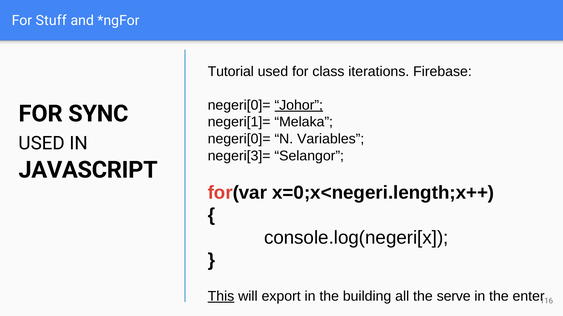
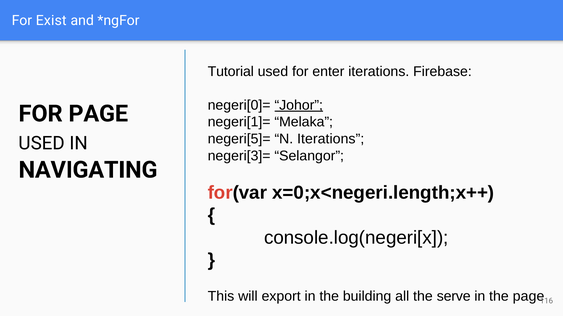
Stuff: Stuff -> Exist
class: class -> enter
FOR SYNC: SYNC -> PAGE
negeri[0]= at (239, 139): negeri[0]= -> negeri[5]=
N Variables: Variables -> Iterations
JAVASCRIPT: JAVASCRIPT -> NAVIGATING
This underline: present -> none
the enter: enter -> page
